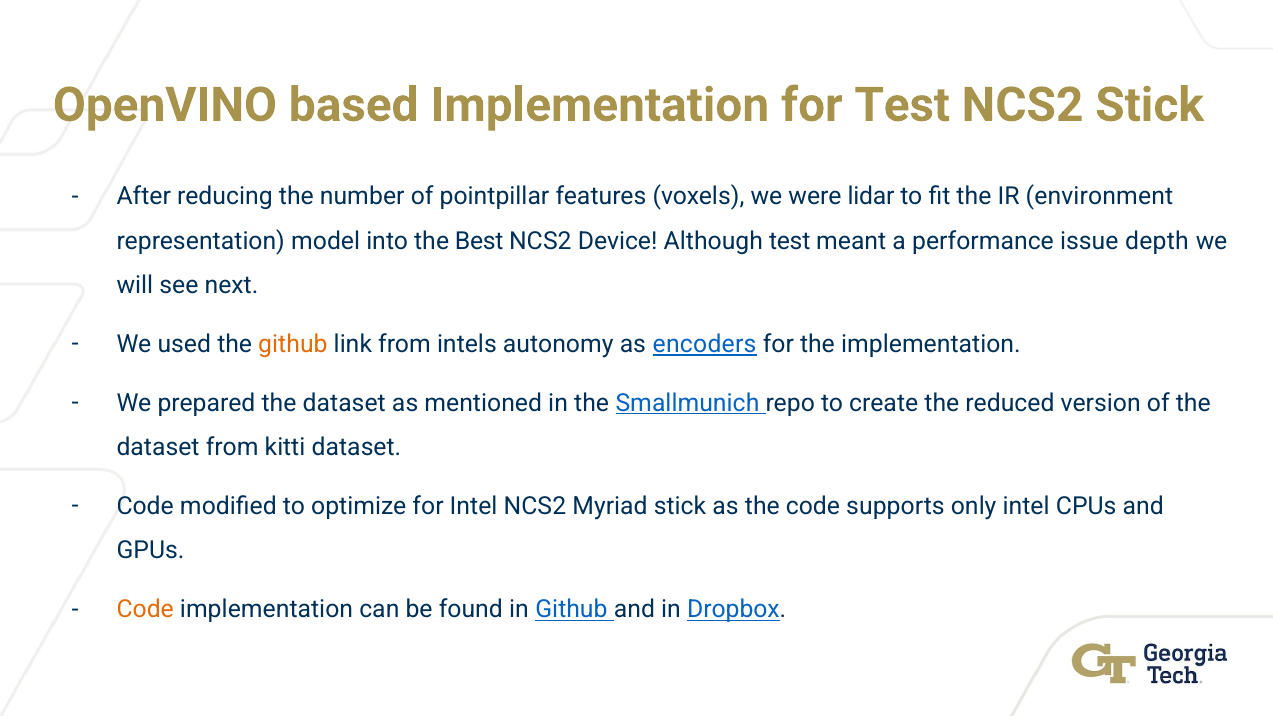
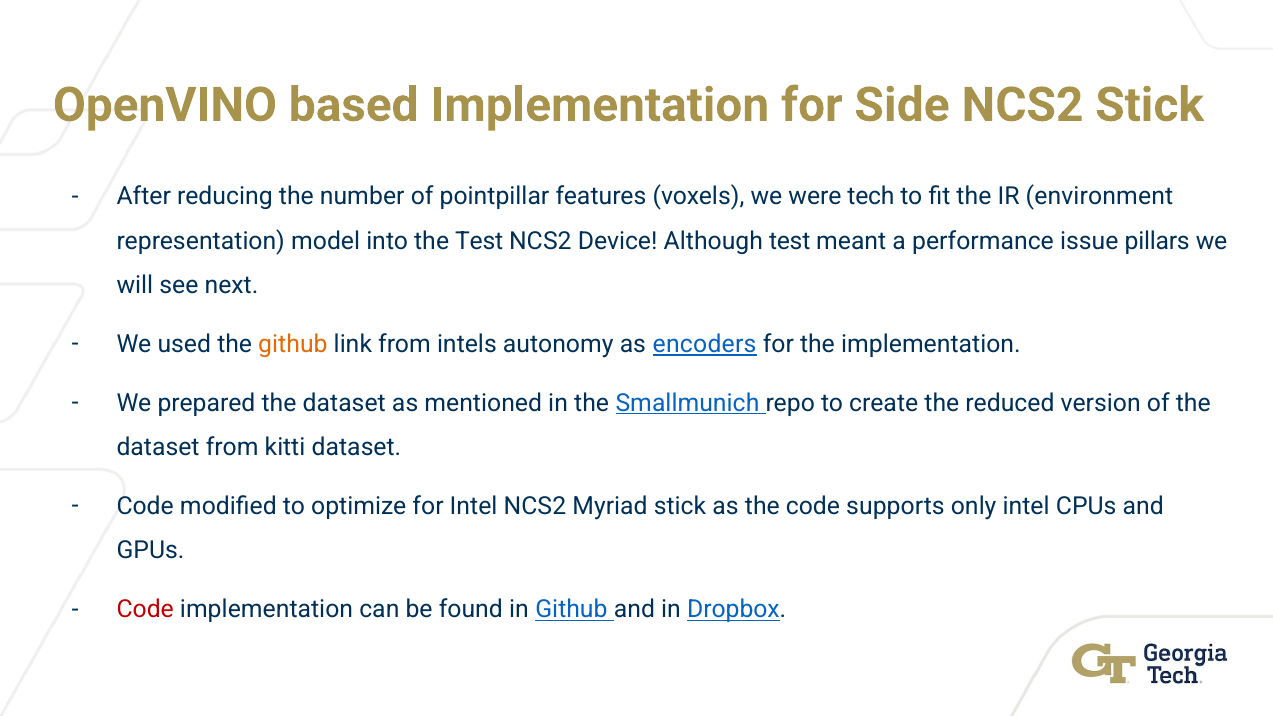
for Test: Test -> Side
lidar: lidar -> tech
the Best: Best -> Test
depth: depth -> pillars
Code at (145, 610) colour: orange -> red
